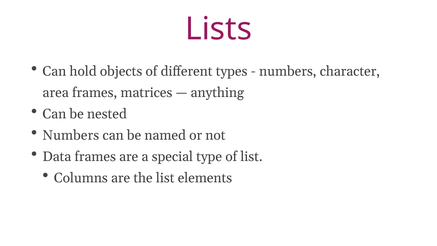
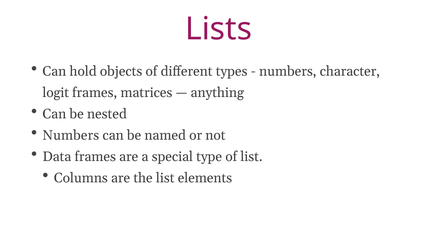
area: area -> logit
